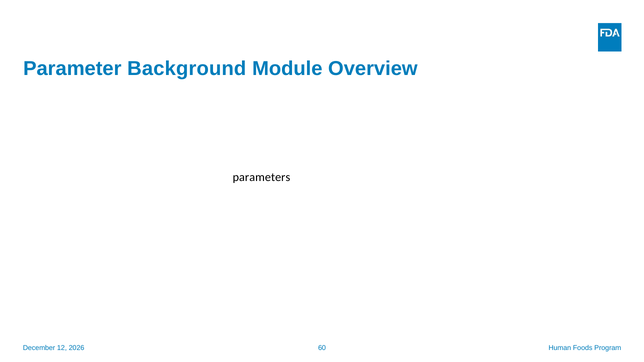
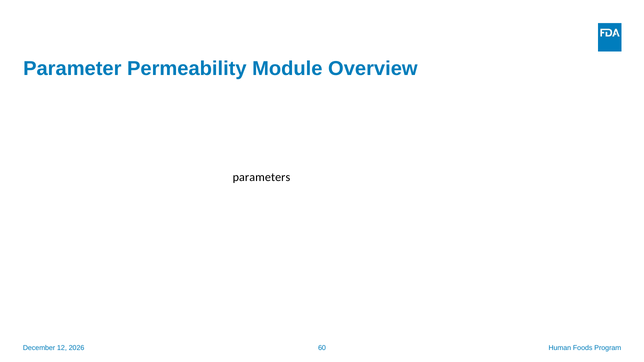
Background: Background -> Permeability
